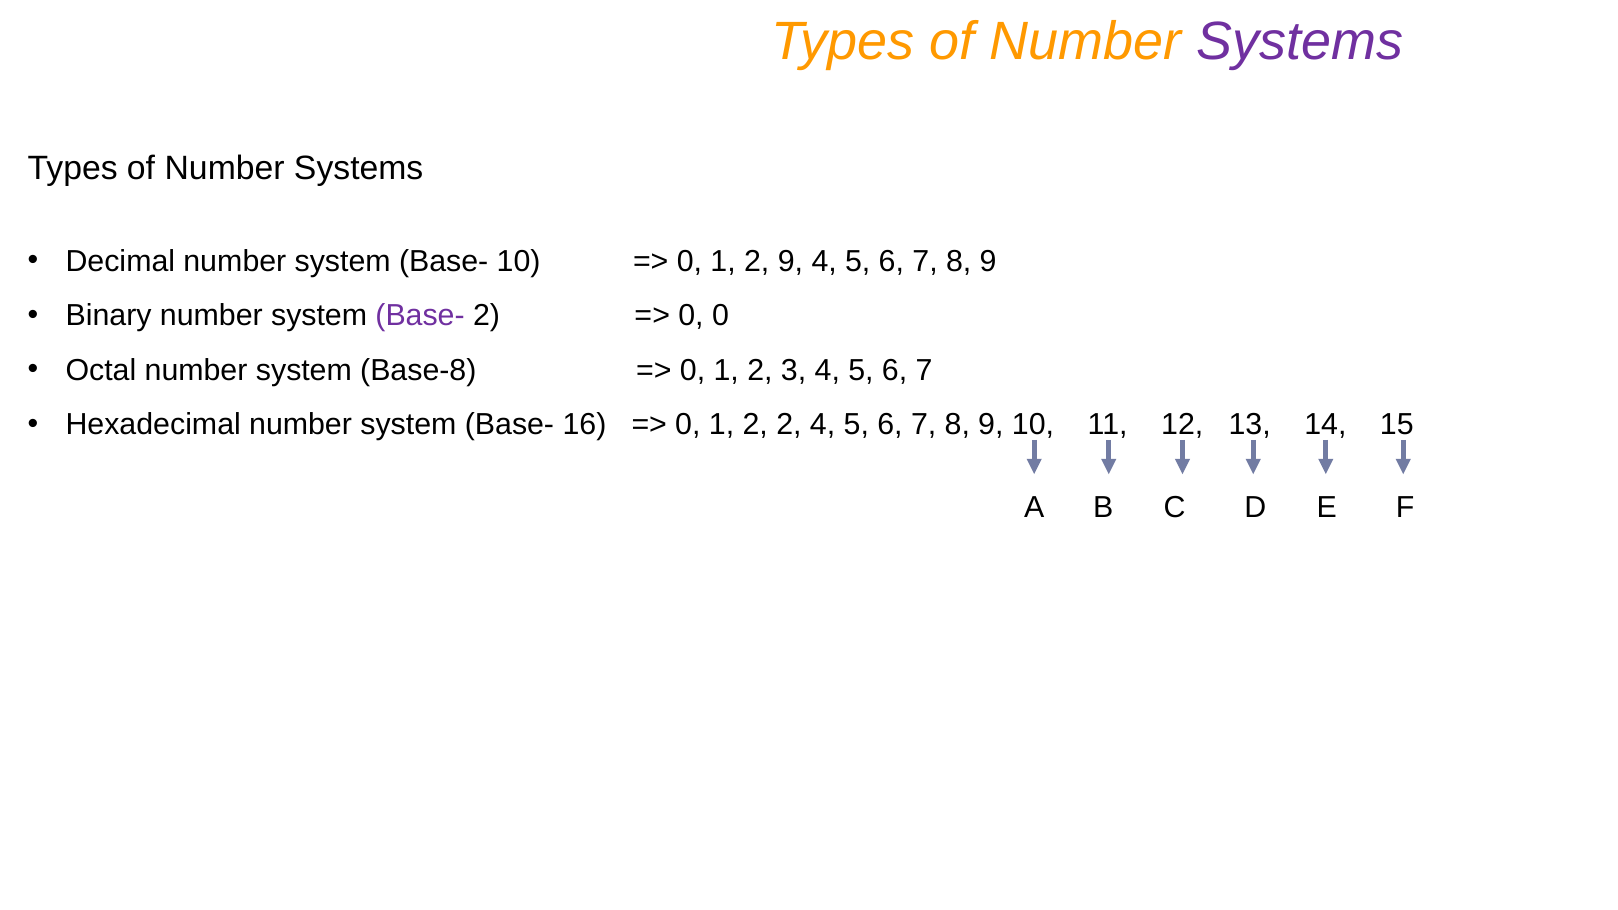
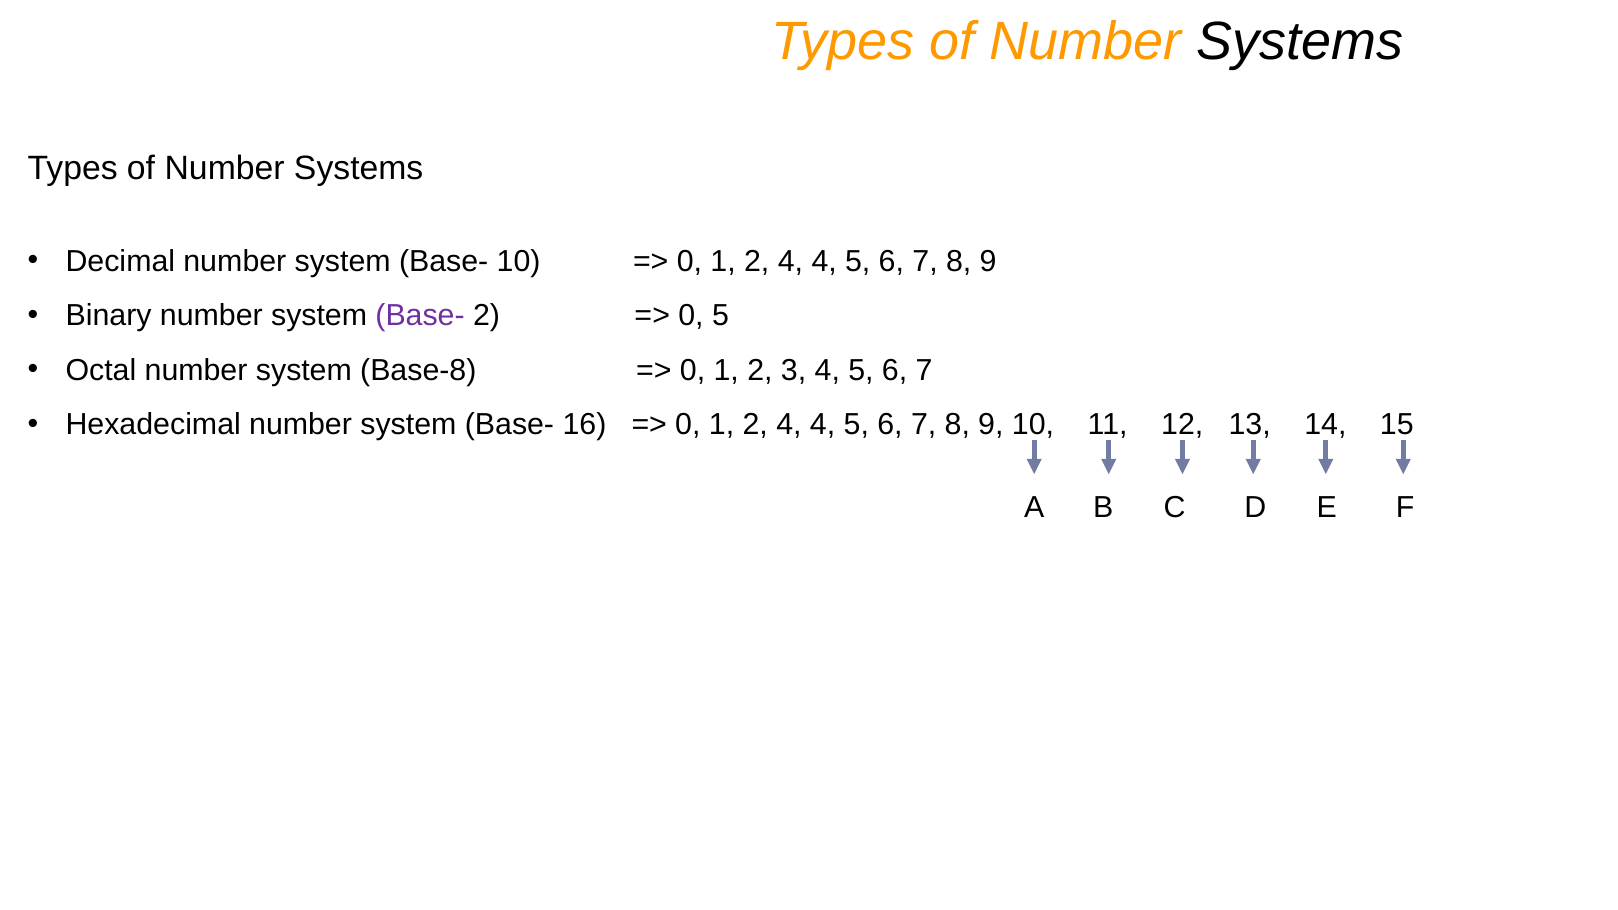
Systems at (1300, 42) colour: purple -> black
9 at (790, 261): 9 -> 4
0 0: 0 -> 5
2 at (789, 425): 2 -> 4
